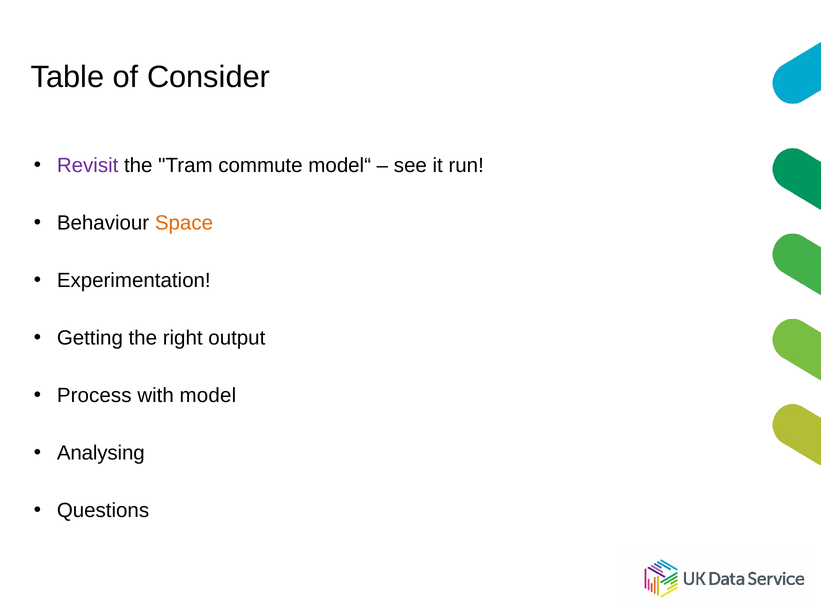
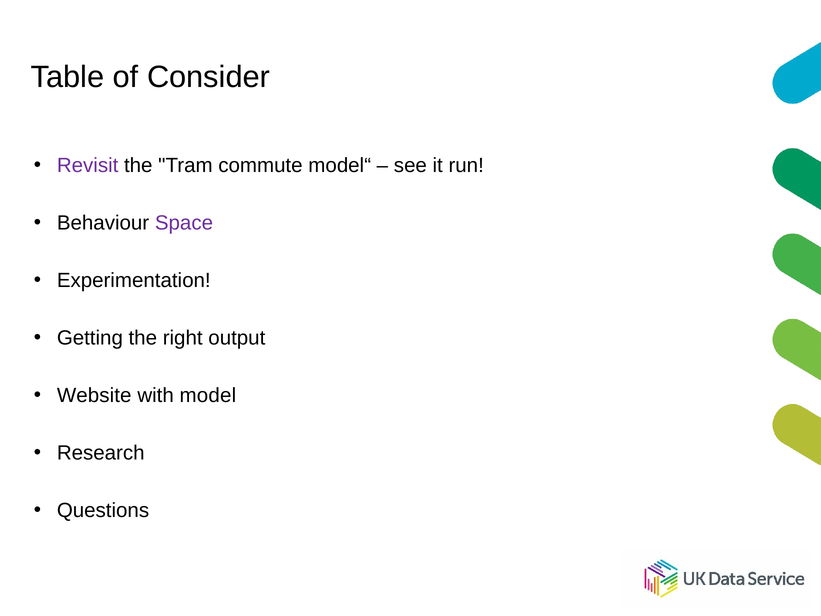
Space colour: orange -> purple
Process: Process -> Website
Analysing: Analysing -> Research
